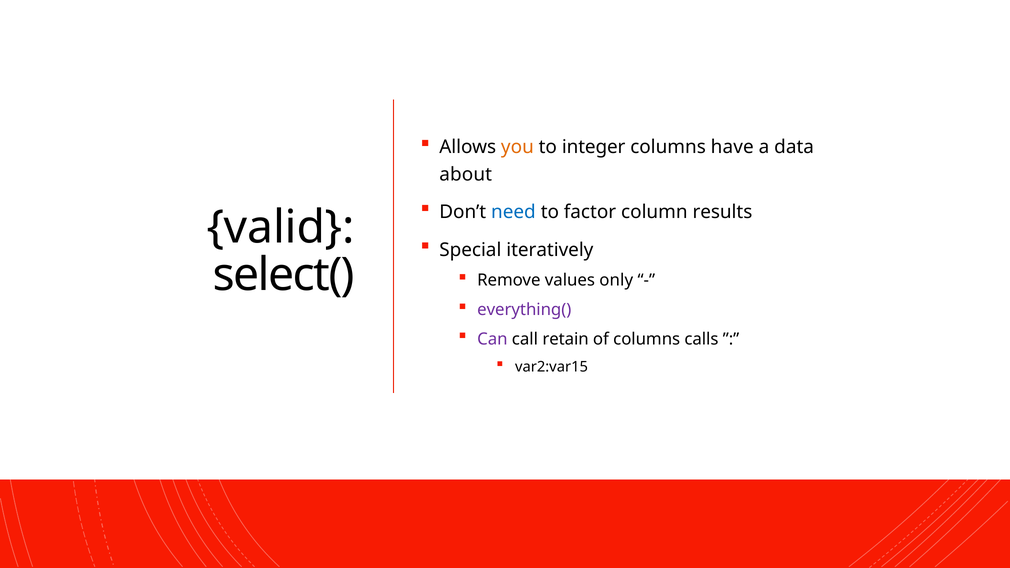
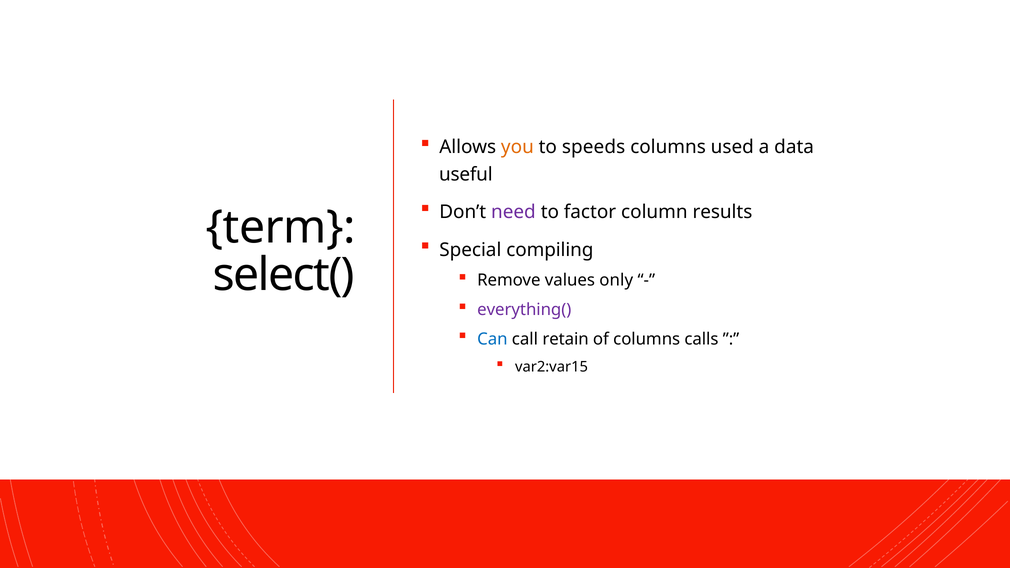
integer: integer -> speeds
have: have -> used
about: about -> useful
need colour: blue -> purple
valid: valid -> term
iteratively: iteratively -> compiling
Can colour: purple -> blue
